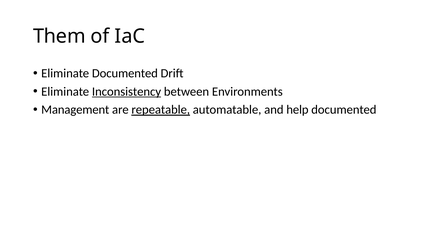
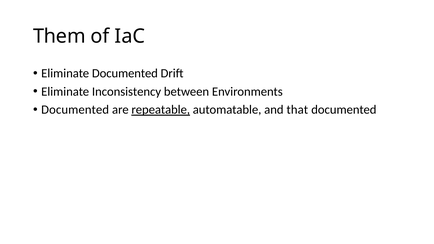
Inconsistency underline: present -> none
Management at (75, 110): Management -> Documented
help: help -> that
